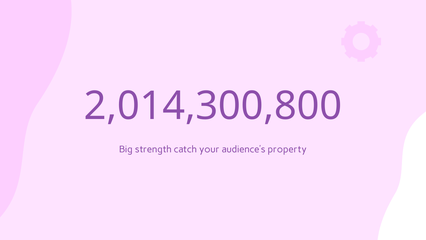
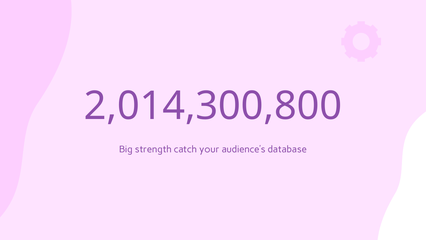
property: property -> database
